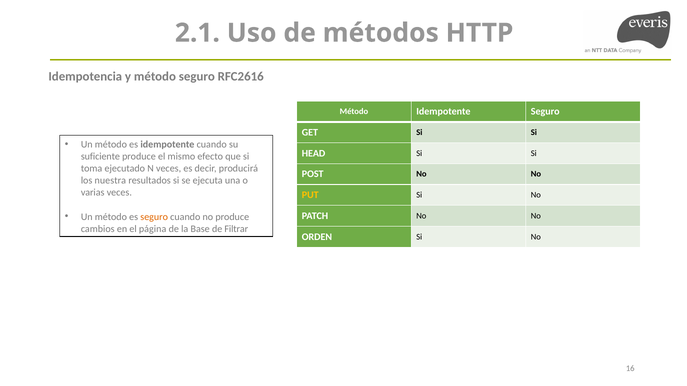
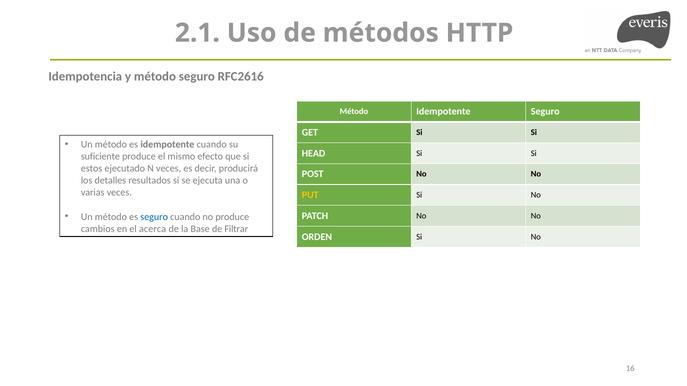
toma: toma -> estos
nuestra: nuestra -> detalles
seguro at (154, 217) colour: orange -> blue
página: página -> acerca
